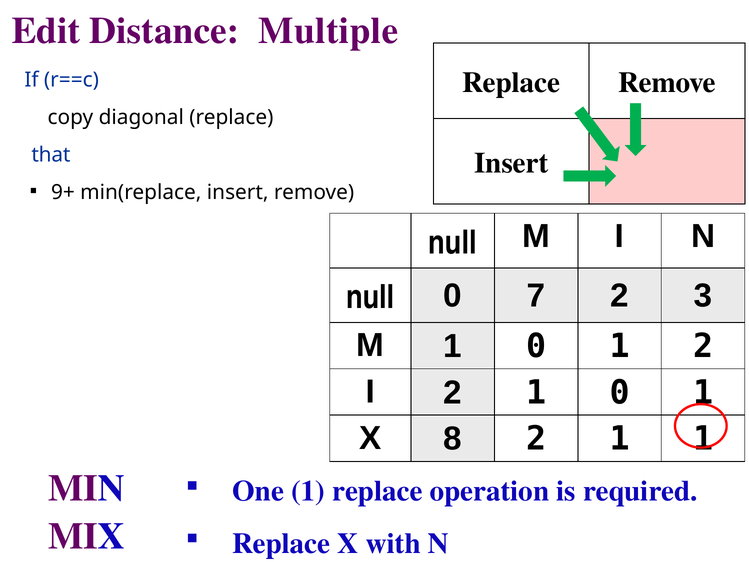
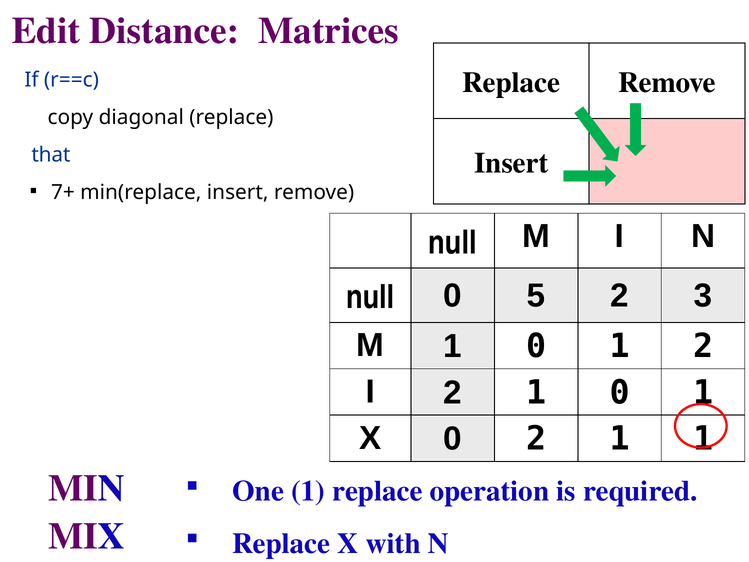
Multiple: Multiple -> Matrices
9+: 9+ -> 7+
7: 7 -> 5
X 8: 8 -> 0
